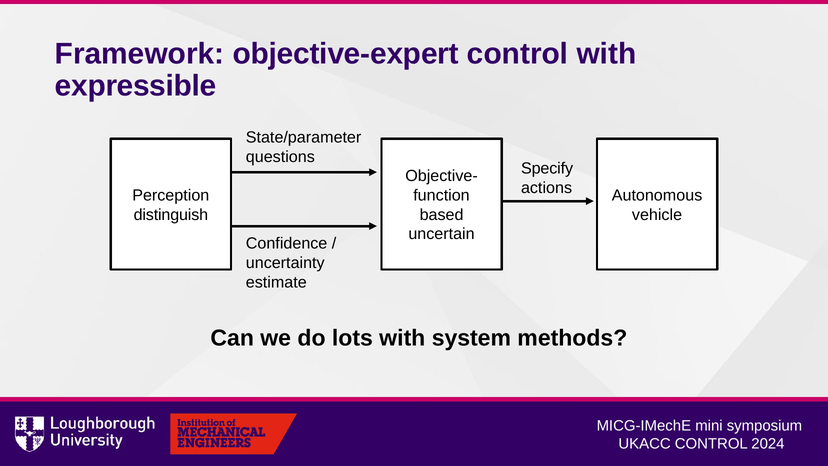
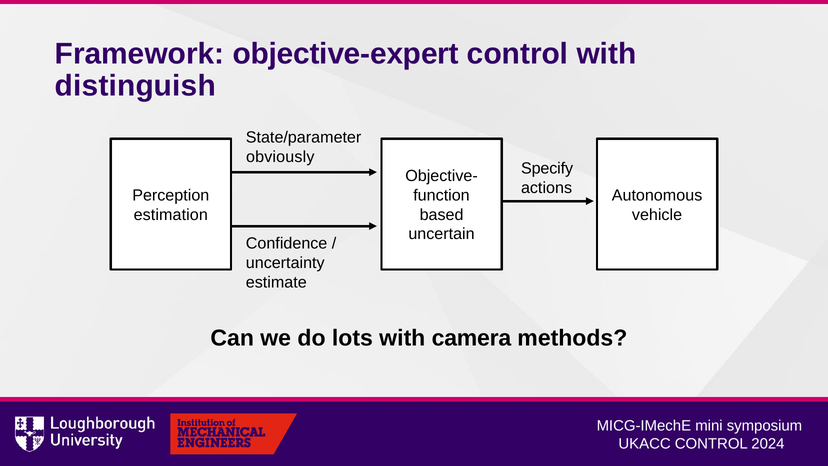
expressible: expressible -> distinguish
questions: questions -> obviously
distinguish: distinguish -> estimation
system: system -> camera
